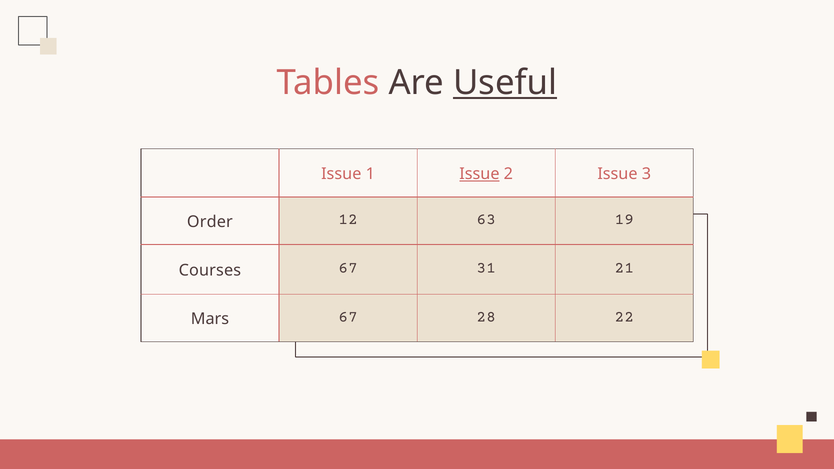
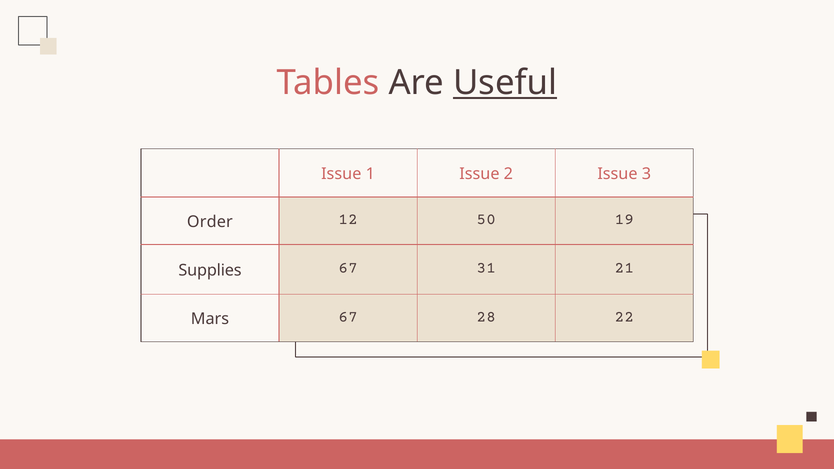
Issue at (479, 174) underline: present -> none
63: 63 -> 50
Courses: Courses -> Supplies
